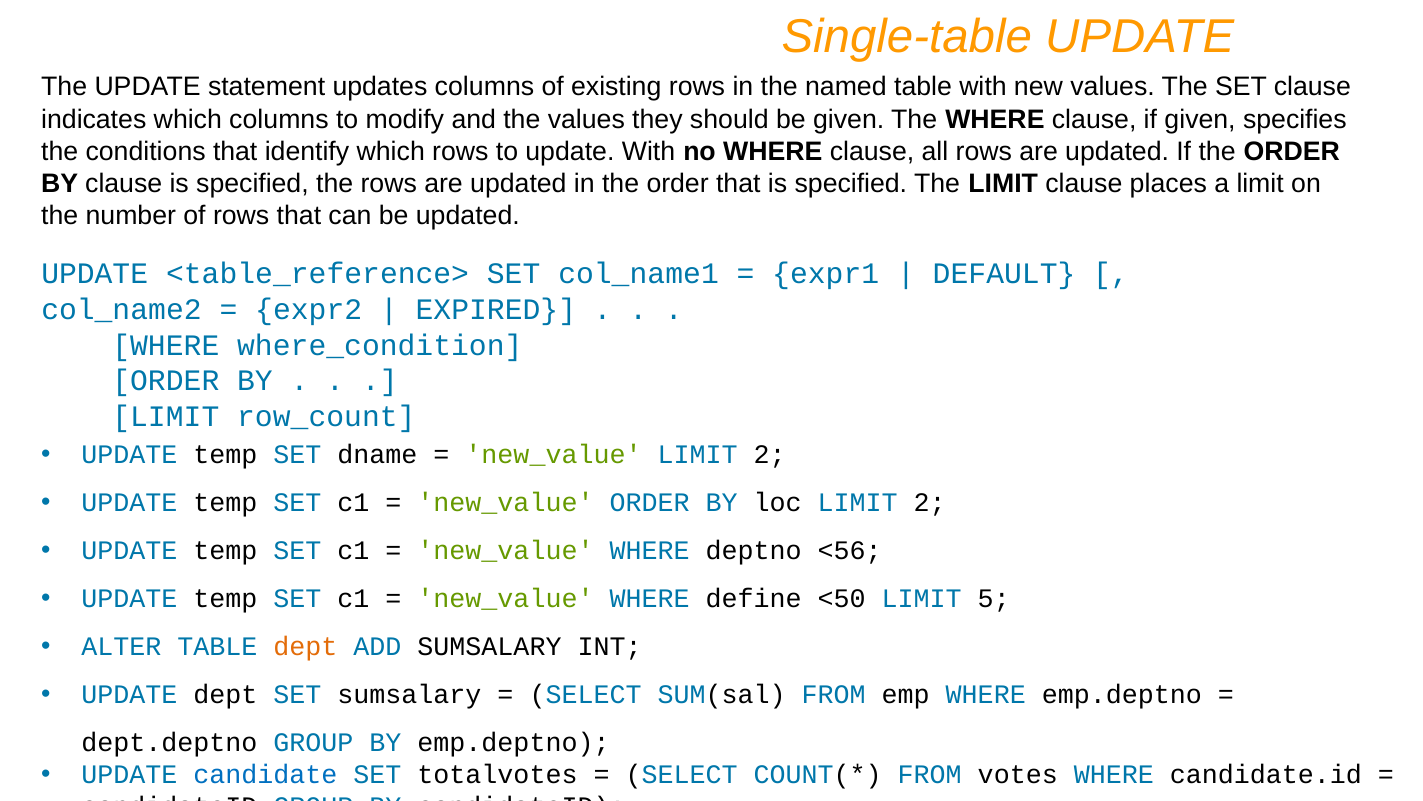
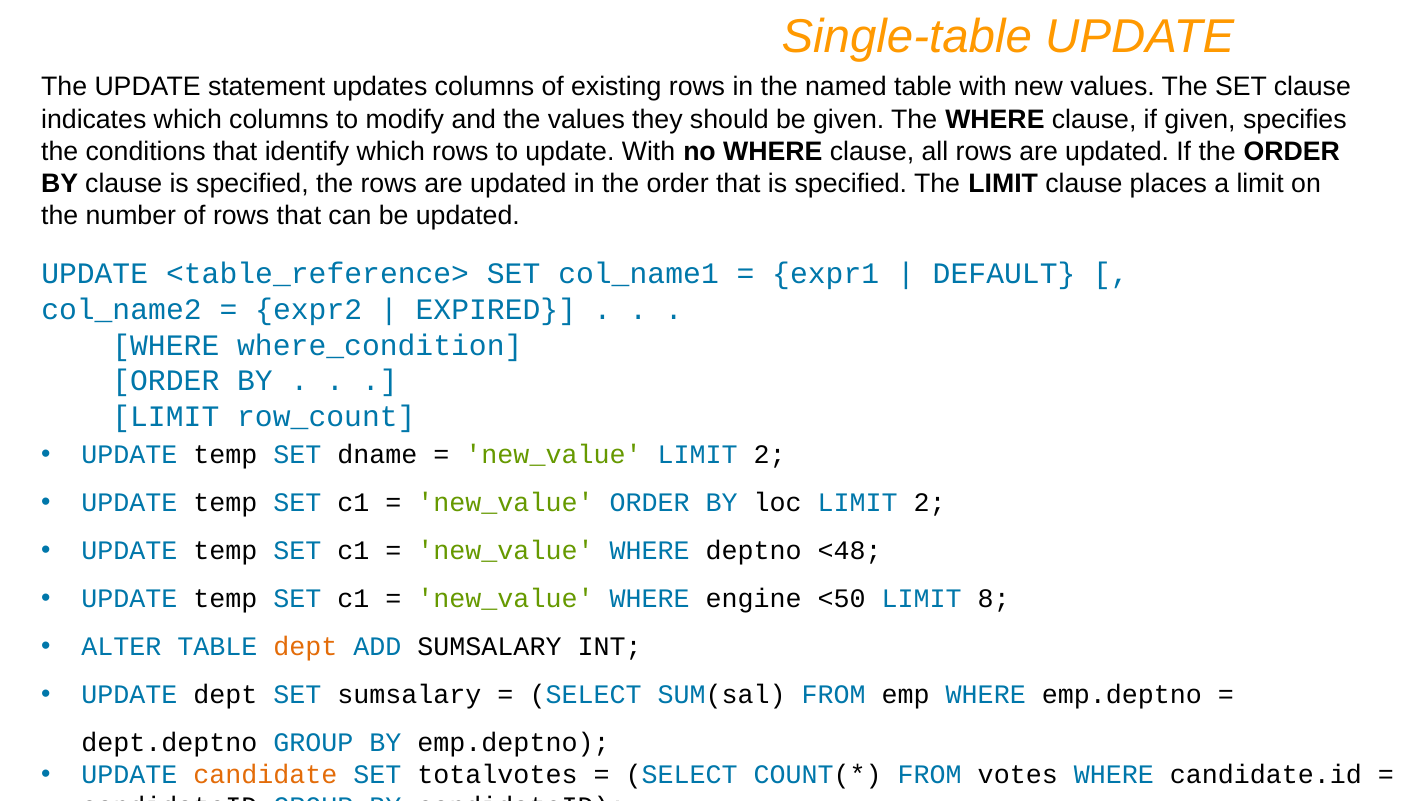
<56: <56 -> <48
define: define -> engine
5: 5 -> 8
candidate colour: blue -> orange
